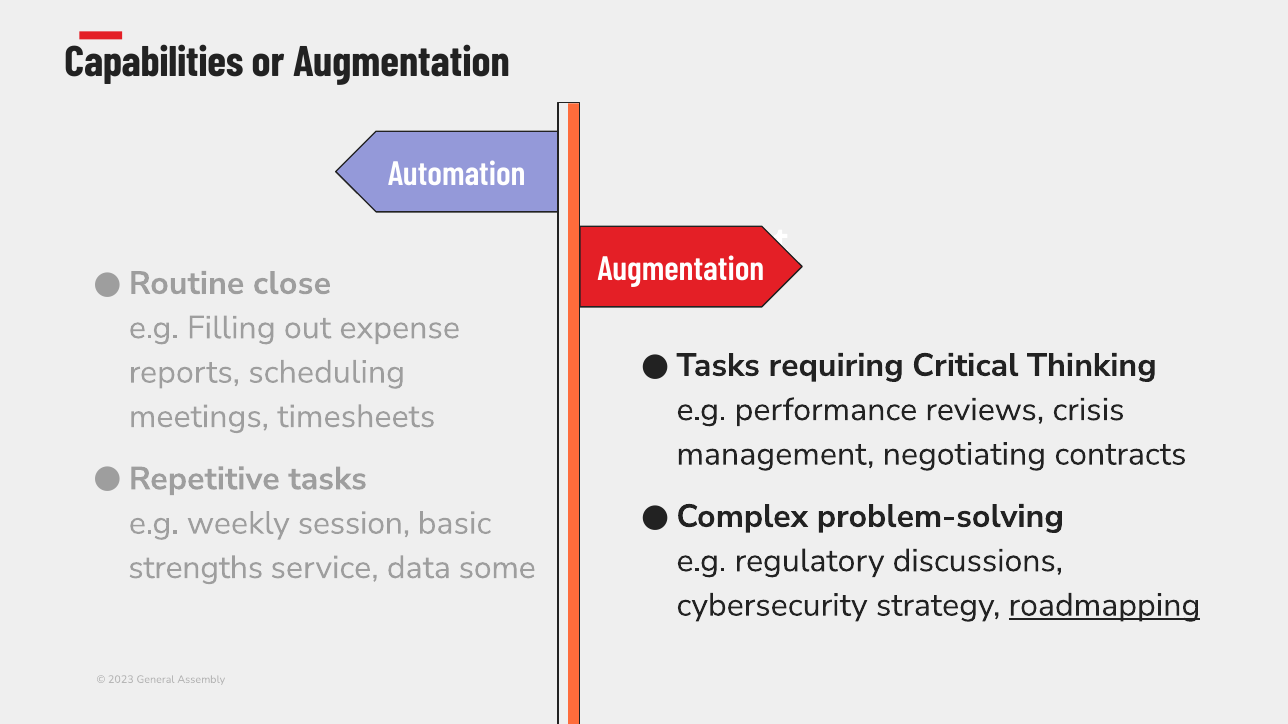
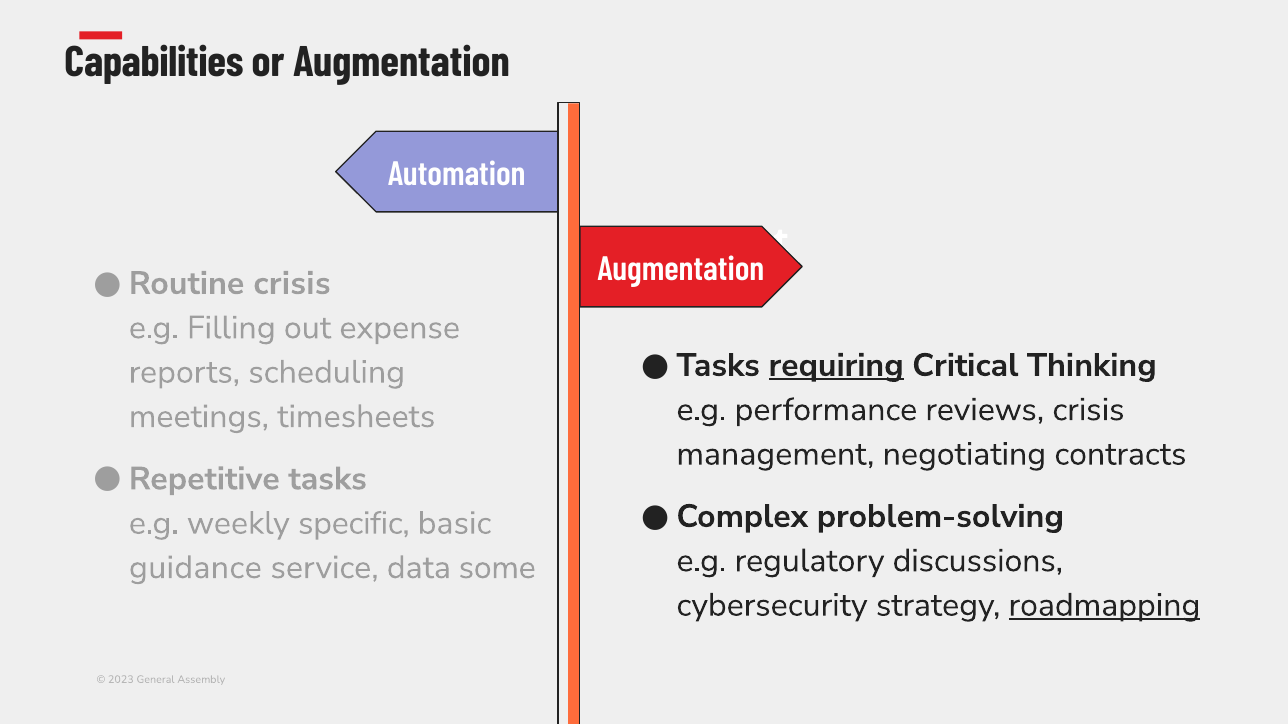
close at (292, 283): close -> crisis
requiring underline: none -> present
session: session -> specific
strengths: strengths -> guidance
